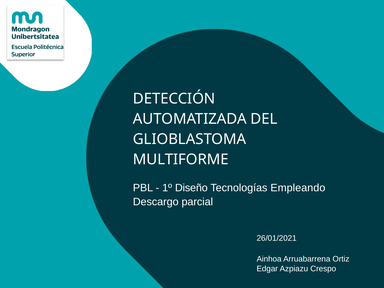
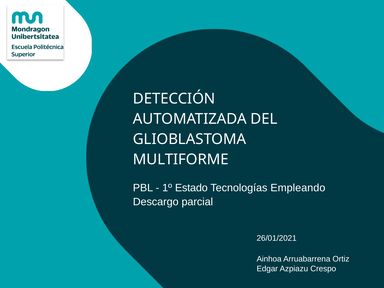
Diseño: Diseño -> Estado
